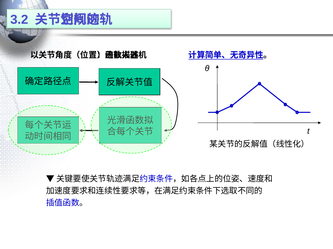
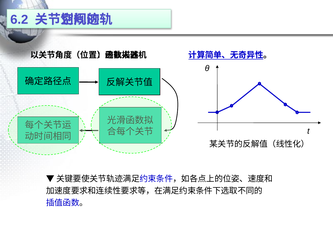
3.2: 3.2 -> 6.2
